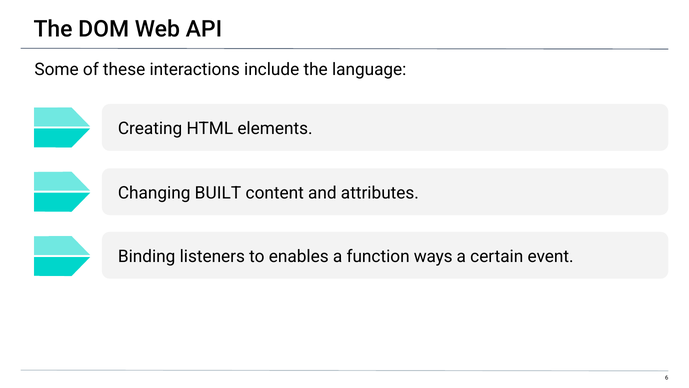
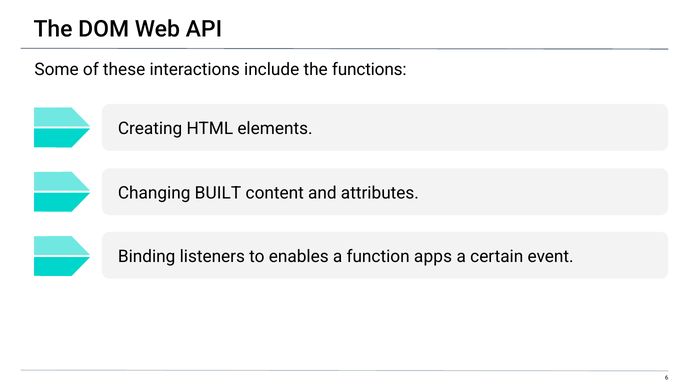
language: language -> functions
ways: ways -> apps
